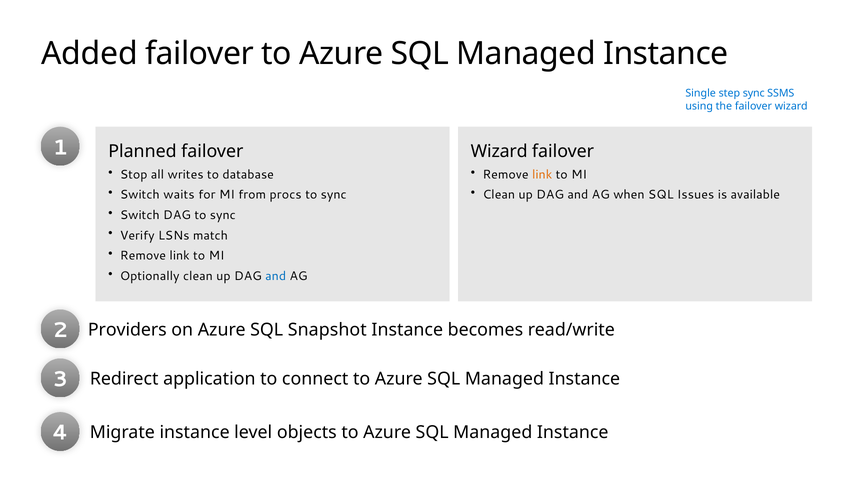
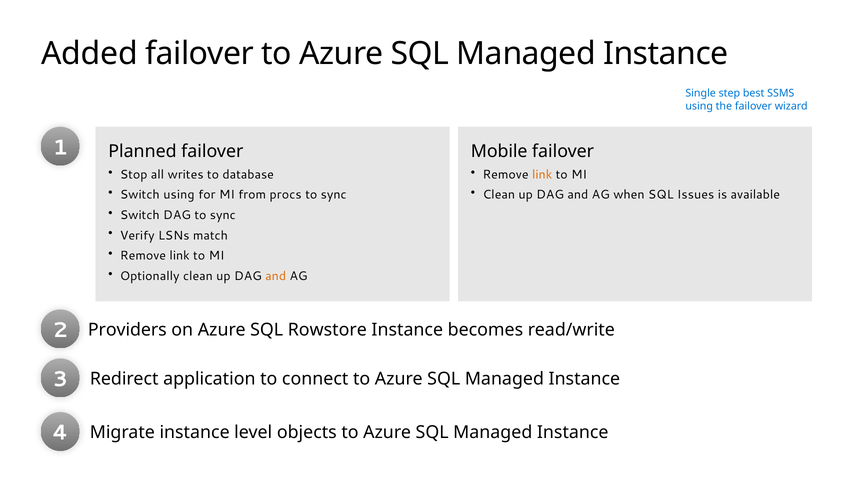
step sync: sync -> best
Wizard at (499, 151): Wizard -> Mobile
Switch waits: waits -> using
and at (276, 276) colour: blue -> orange
Snapshot: Snapshot -> Rowstore
